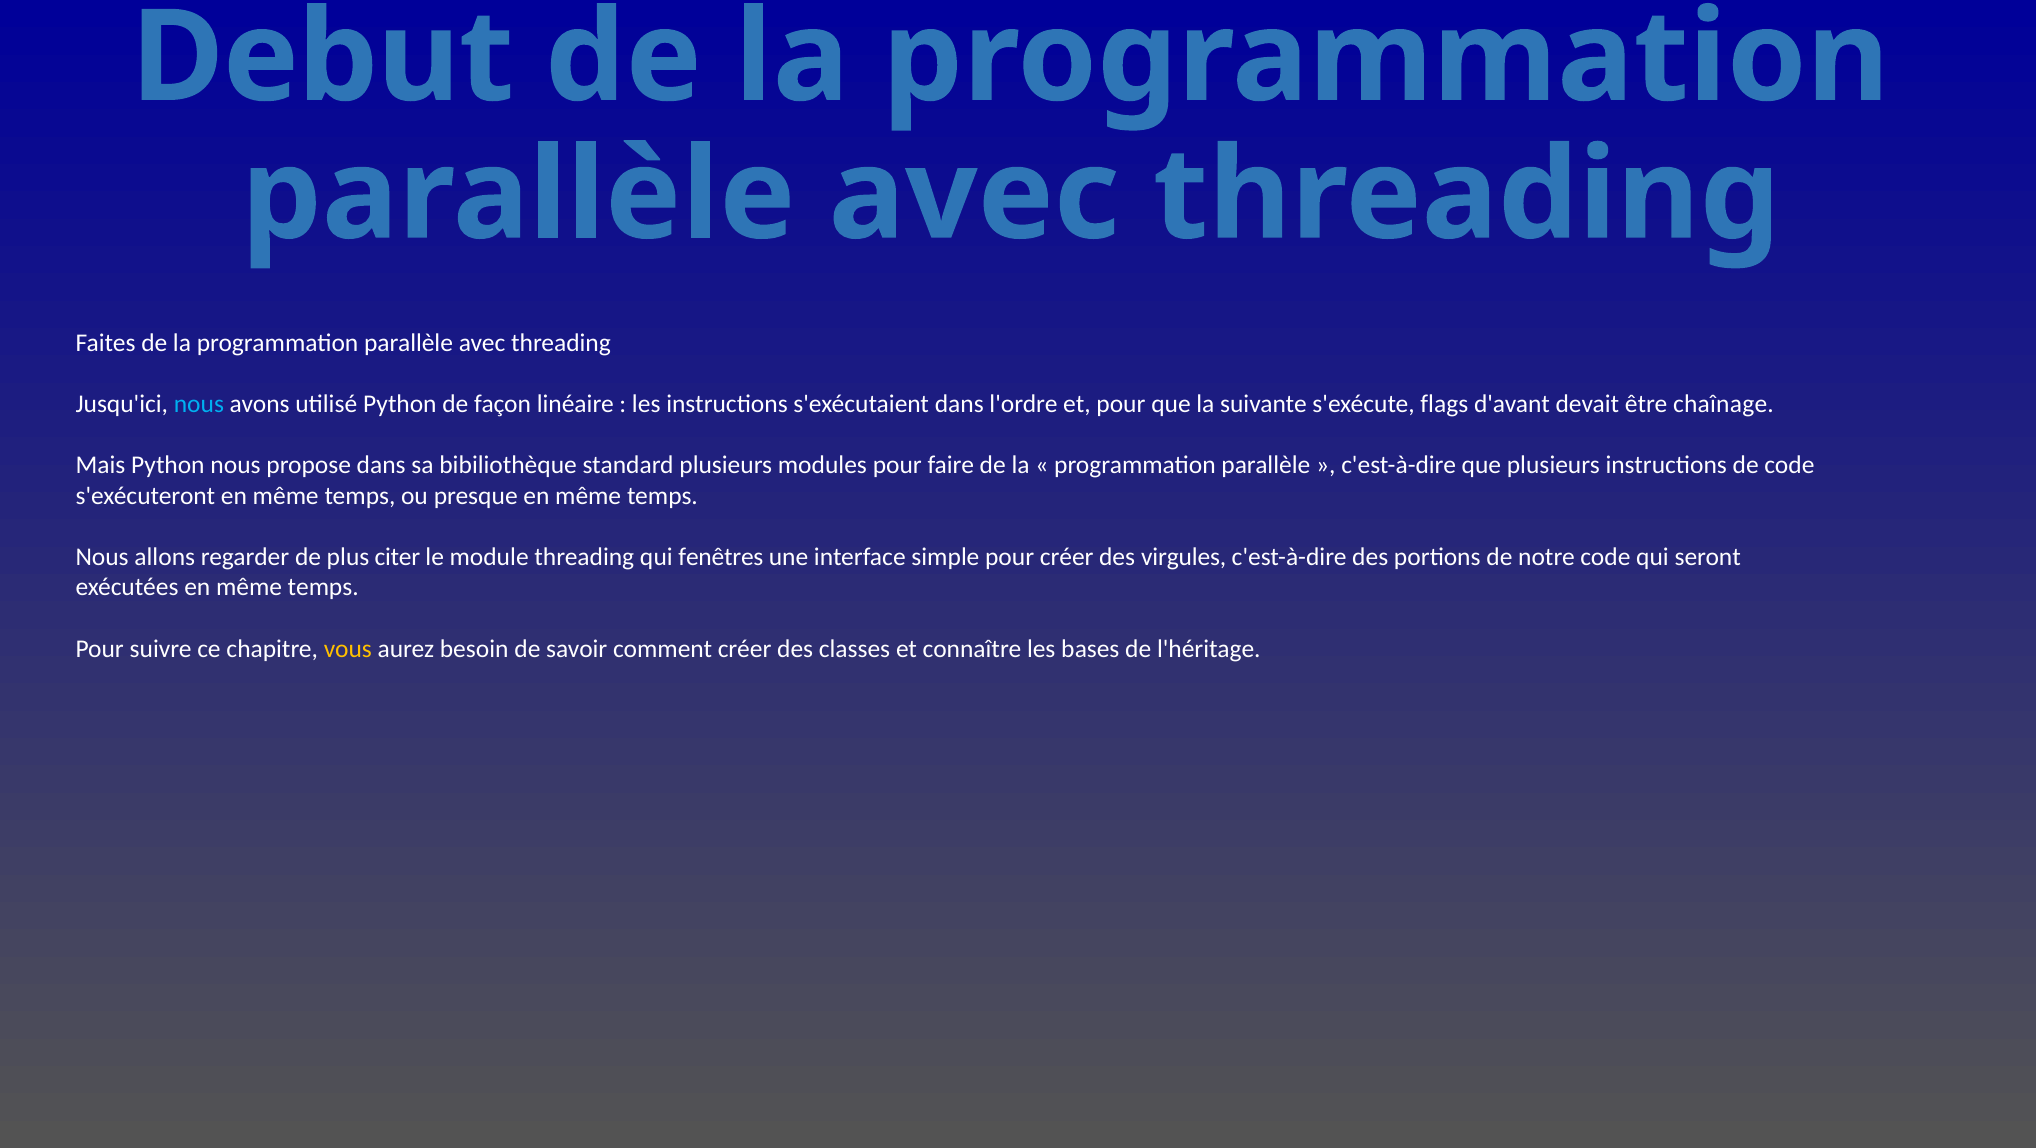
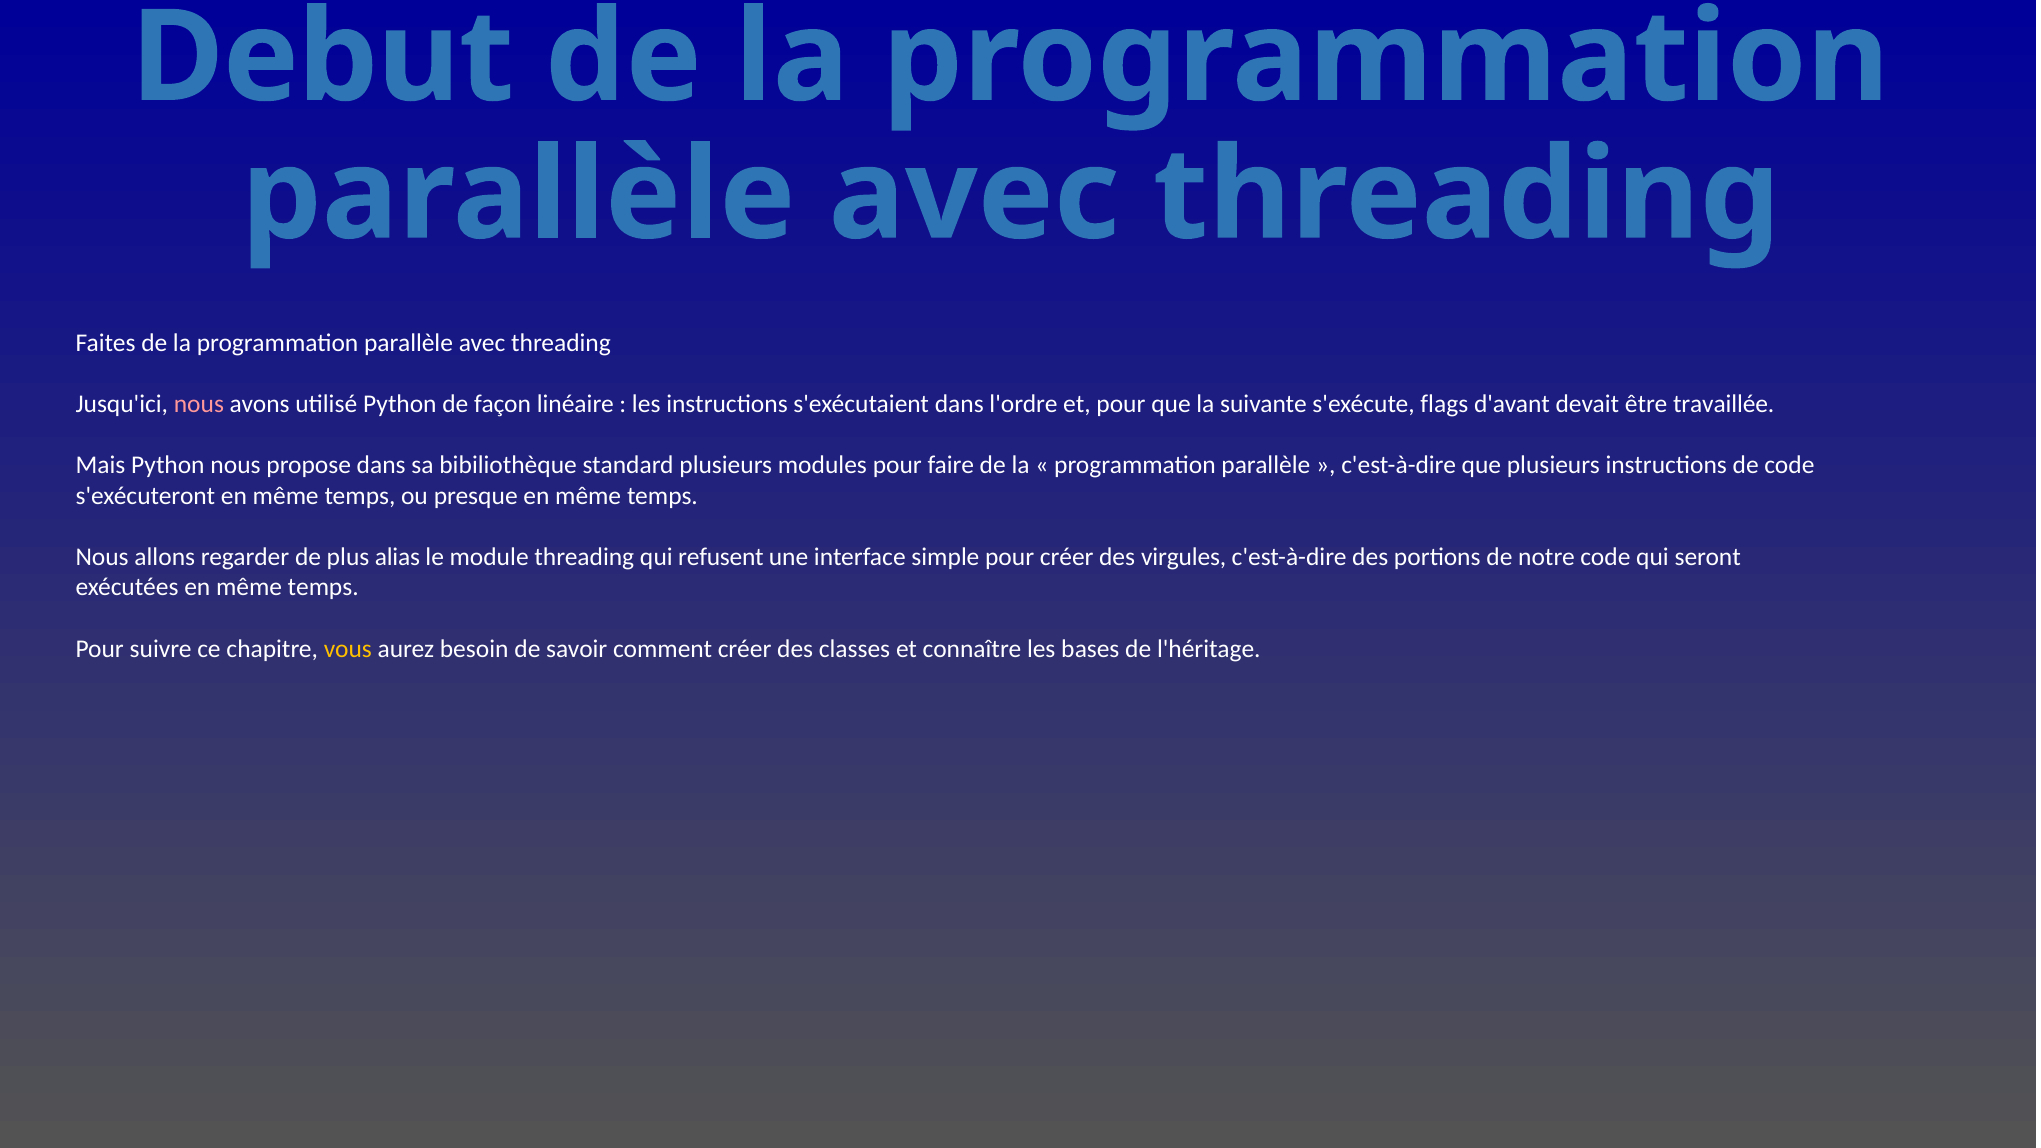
nous at (199, 404) colour: light blue -> pink
chaînage: chaînage -> travaillée
citer: citer -> alias
fenêtres: fenêtres -> refusent
